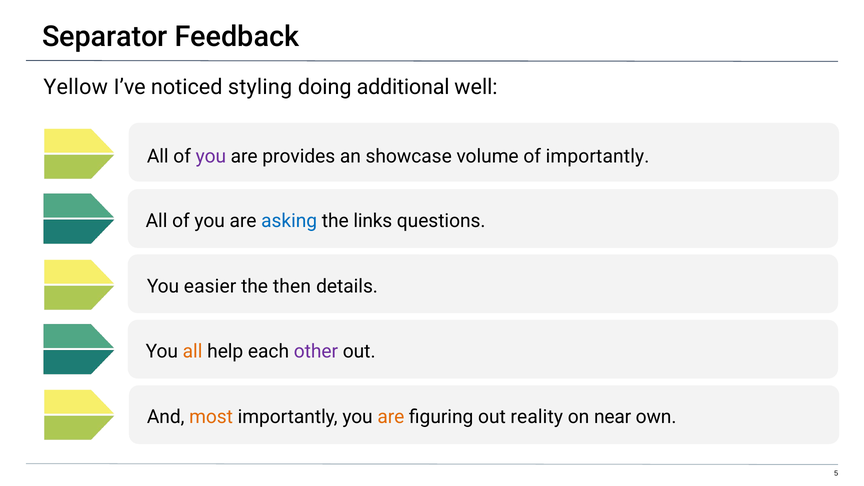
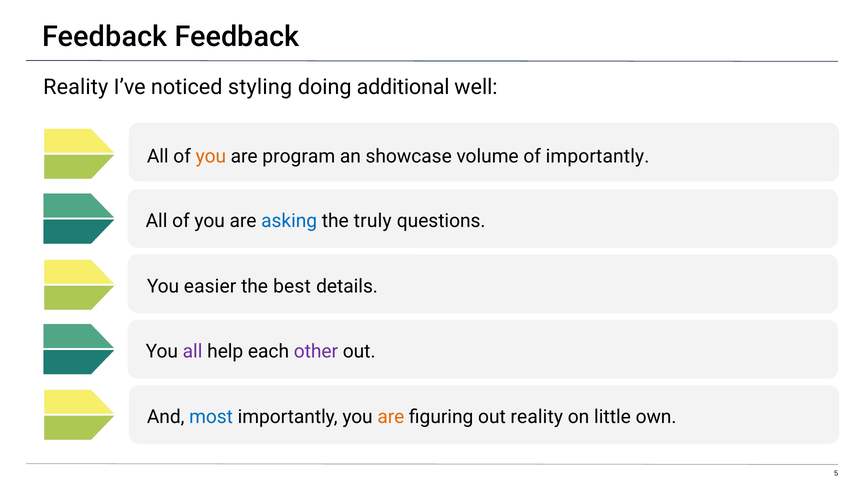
Separator at (105, 37): Separator -> Feedback
Yellow at (76, 87): Yellow -> Reality
you at (211, 156) colour: purple -> orange
provides: provides -> program
links: links -> truly
then: then -> best
all at (193, 352) colour: orange -> purple
most colour: orange -> blue
near: near -> little
